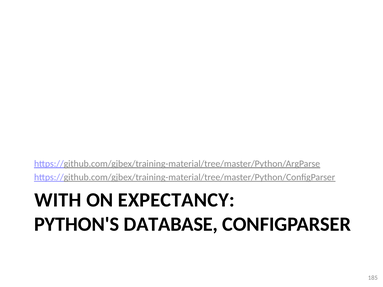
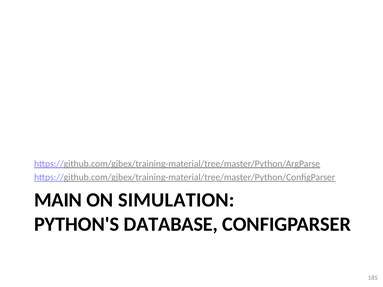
WITH: WITH -> MAIN
EXPECTANCY: EXPECTANCY -> SIMULATION
